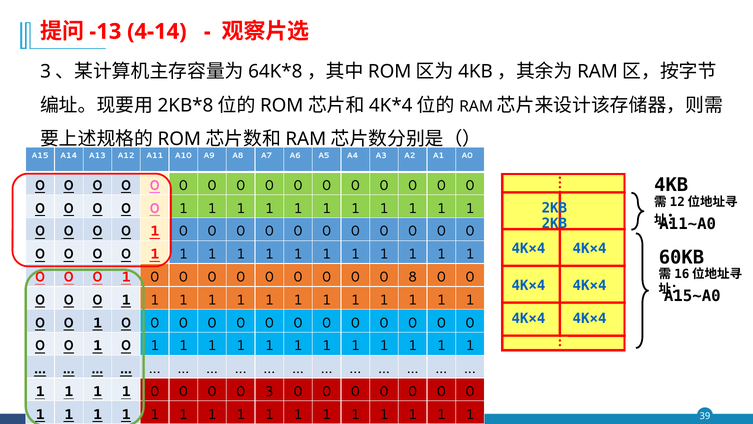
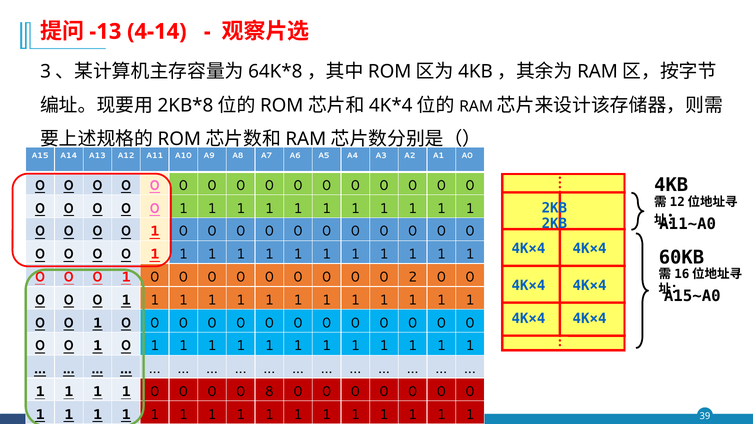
8: 8 -> 2
0 3: 3 -> 8
